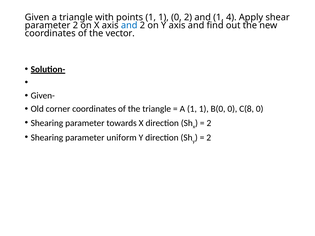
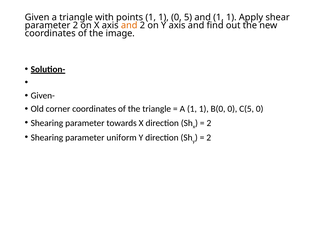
0 2: 2 -> 5
and 1 4: 4 -> 1
and at (129, 25) colour: blue -> orange
vector: vector -> image
C(8: C(8 -> C(5
